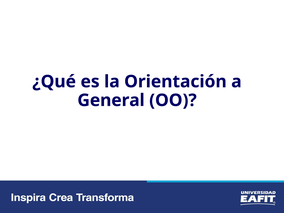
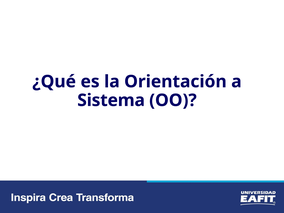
General: General -> Sistema
